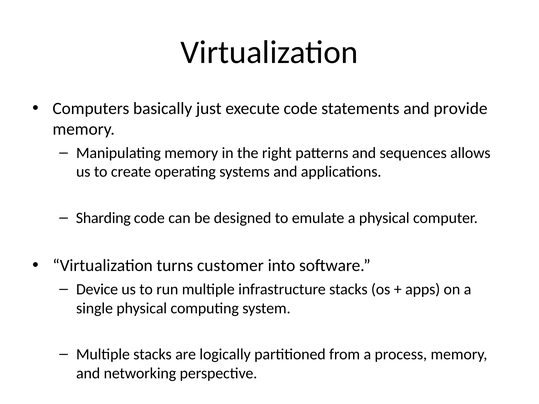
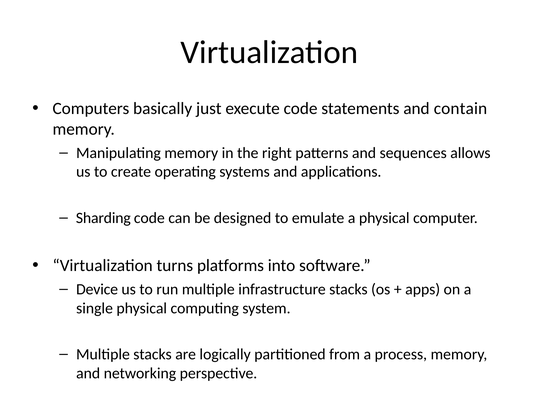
provide: provide -> contain
customer: customer -> platforms
